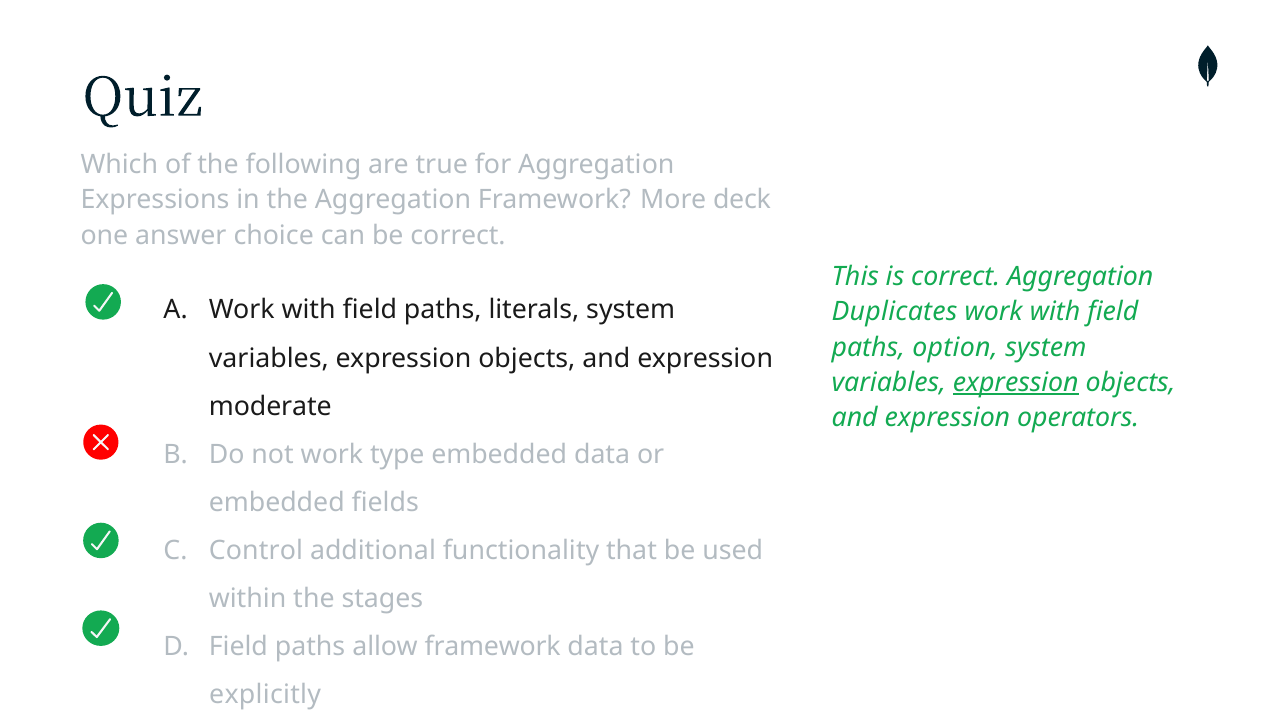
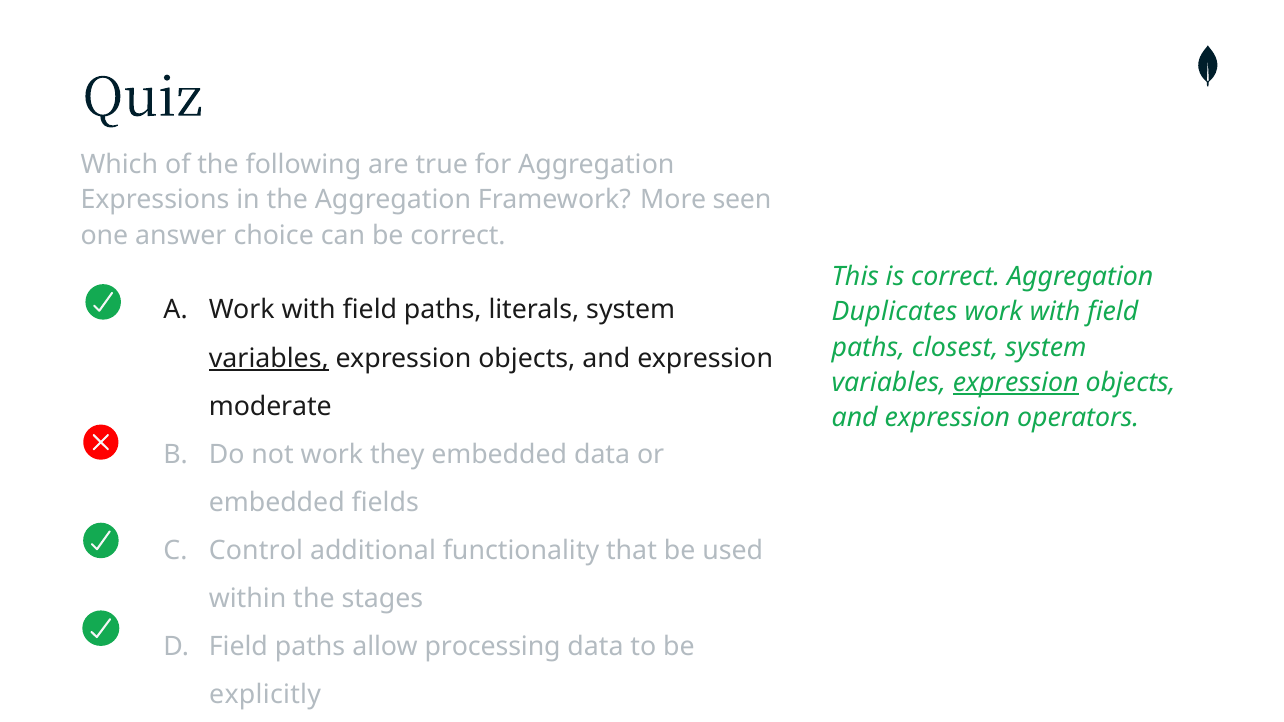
deck: deck -> seen
option: option -> closest
variables at (269, 358) underline: none -> present
type: type -> they
allow framework: framework -> processing
